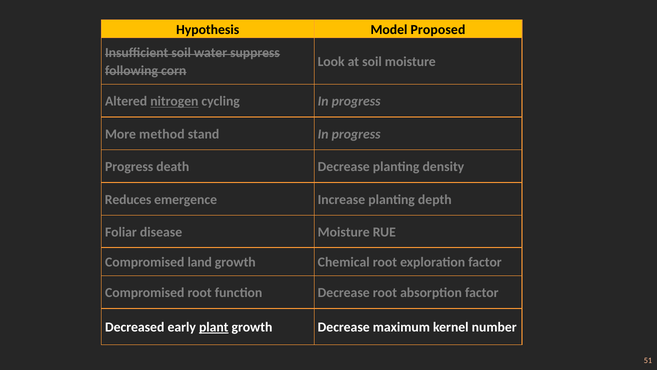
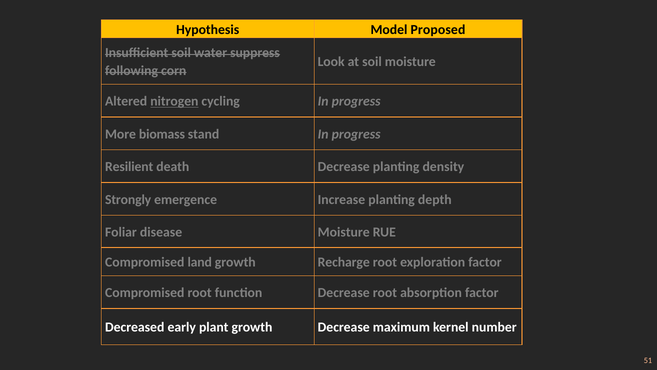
method: method -> biomass
Progress at (129, 167): Progress -> Resilient
Reduces: Reduces -> Strongly
Chemical: Chemical -> Recharge
plant underline: present -> none
